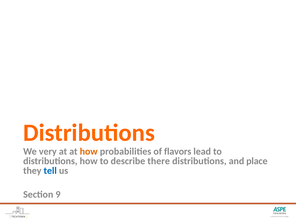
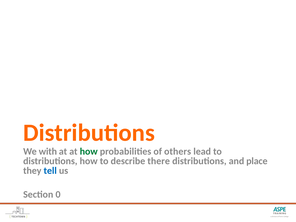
very: very -> with
how at (89, 151) colour: orange -> green
flavors: flavors -> others
9: 9 -> 0
